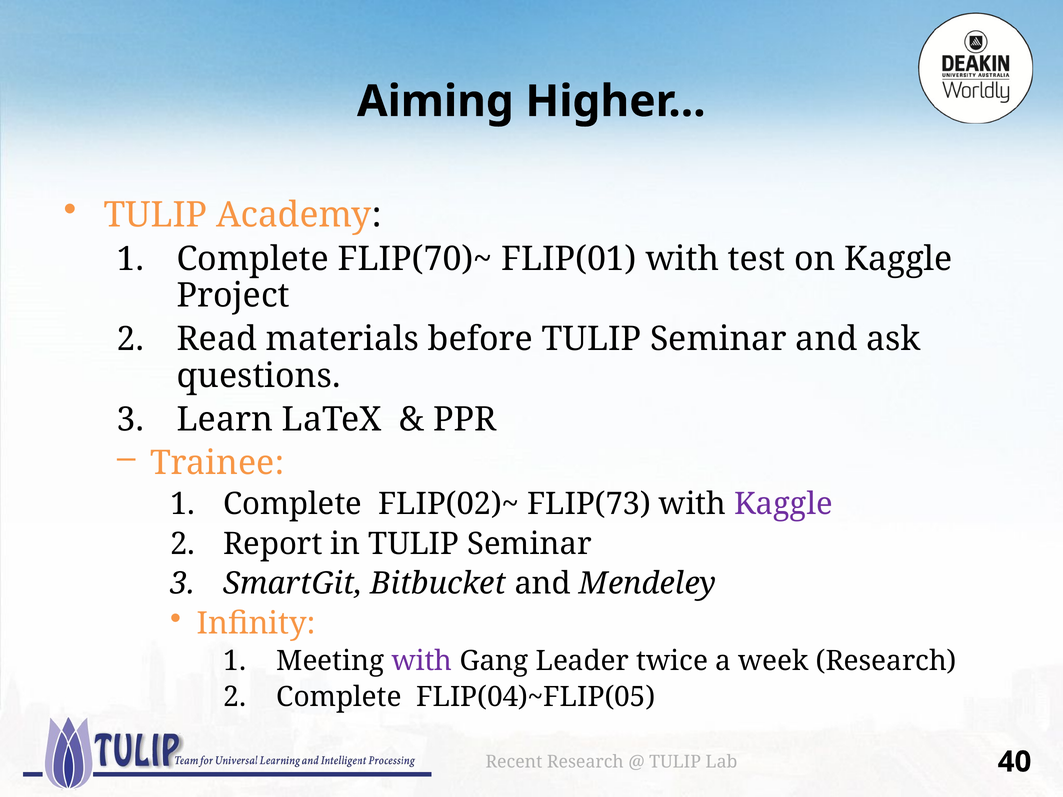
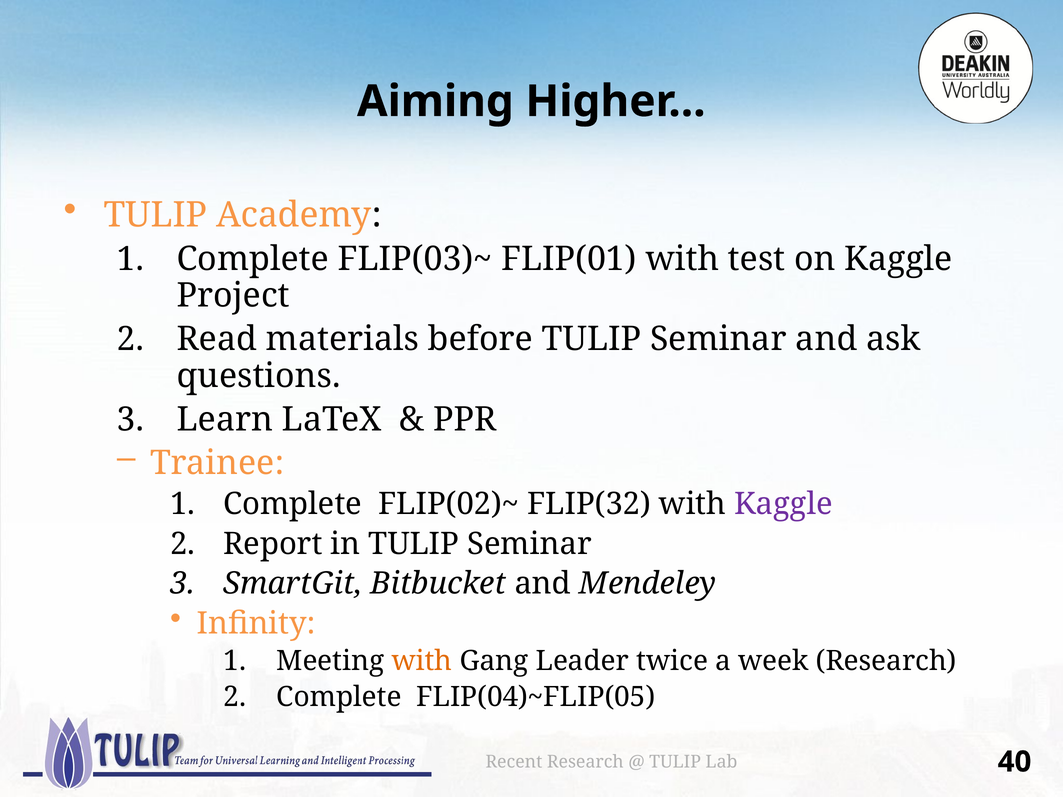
FLIP(70)~: FLIP(70)~ -> FLIP(03)~
FLIP(73: FLIP(73 -> FLIP(32
with at (422, 661) colour: purple -> orange
